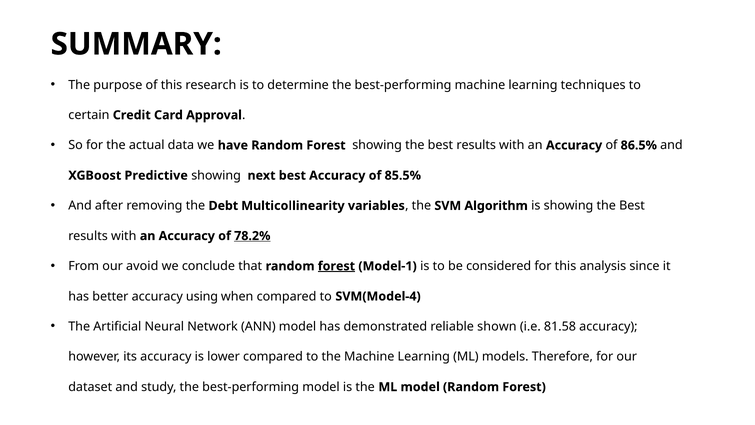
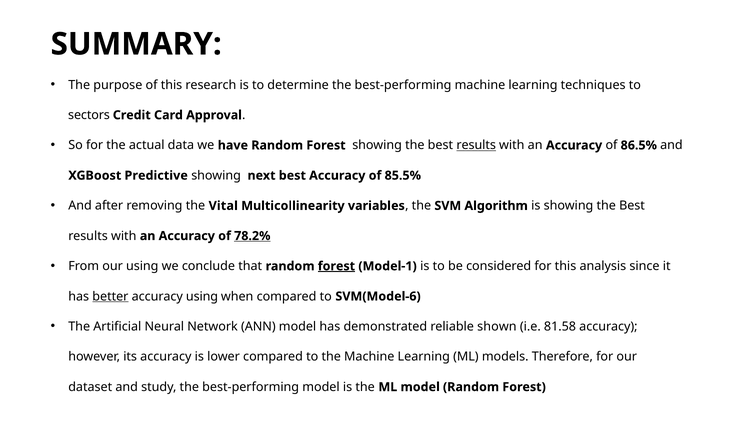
certain: certain -> sectors
results at (476, 145) underline: none -> present
Debt: Debt -> Vital
our avoid: avoid -> using
better underline: none -> present
SVM(Model-4: SVM(Model-4 -> SVM(Model-6
